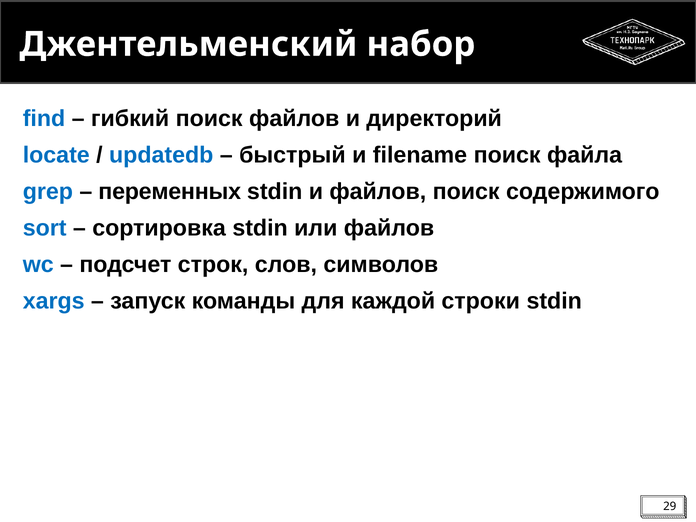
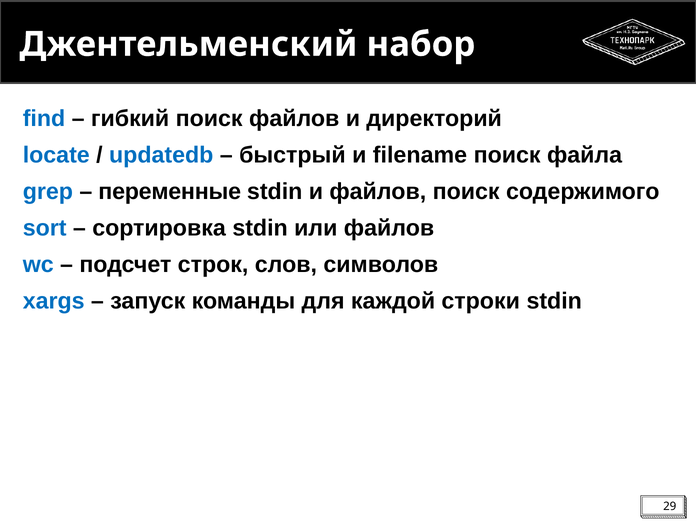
переменных: переменных -> переменные
